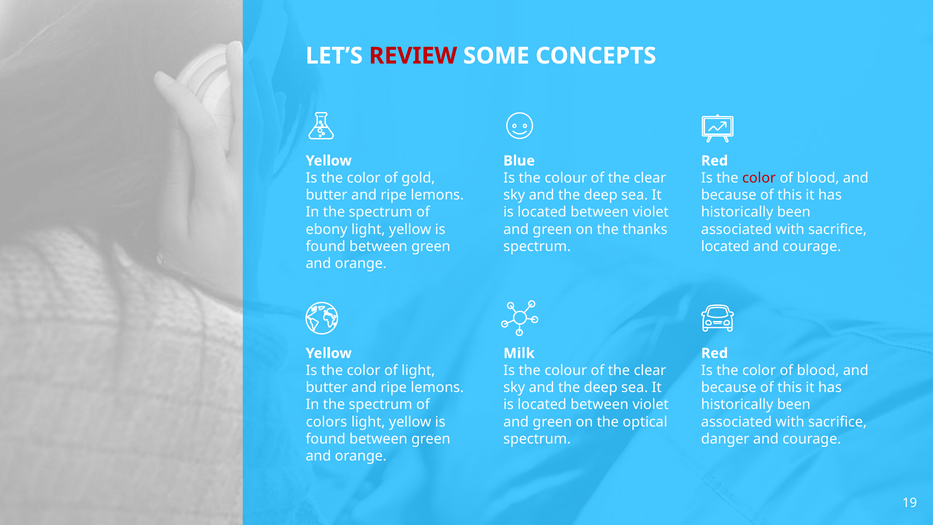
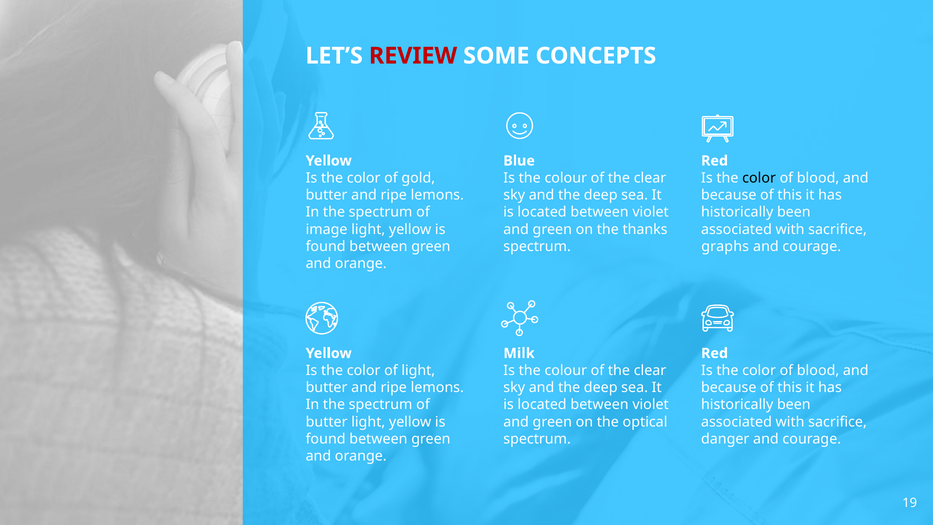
color at (759, 178) colour: red -> black
ebony: ebony -> image
located at (725, 246): located -> graphs
colors at (327, 422): colors -> butter
